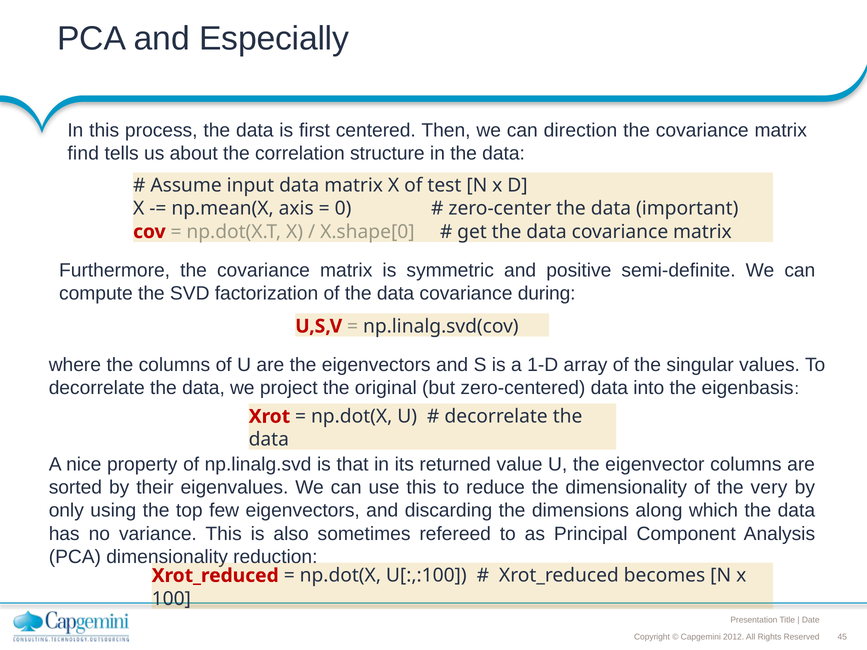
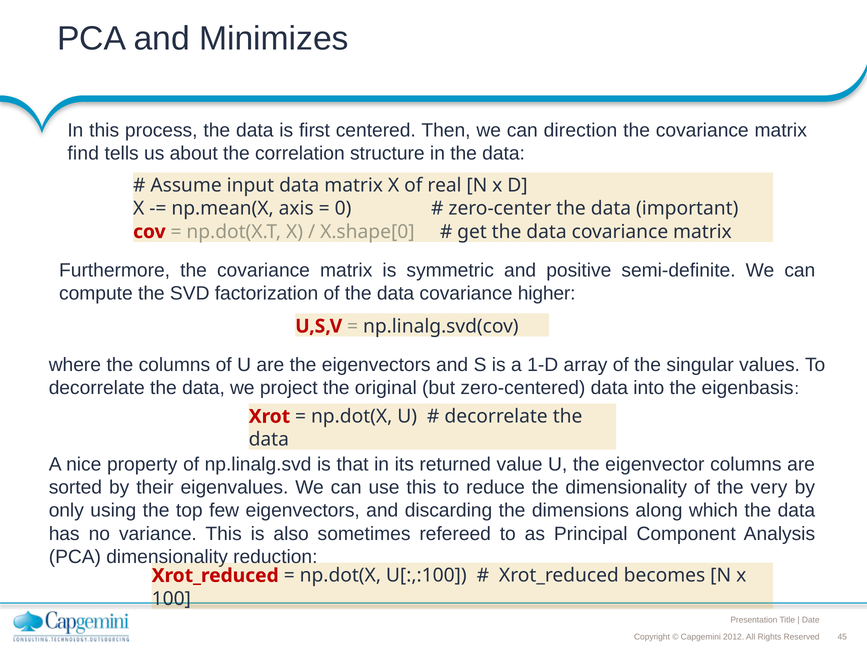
Especially: Especially -> Minimizes
test: test -> real
during: during -> higher
